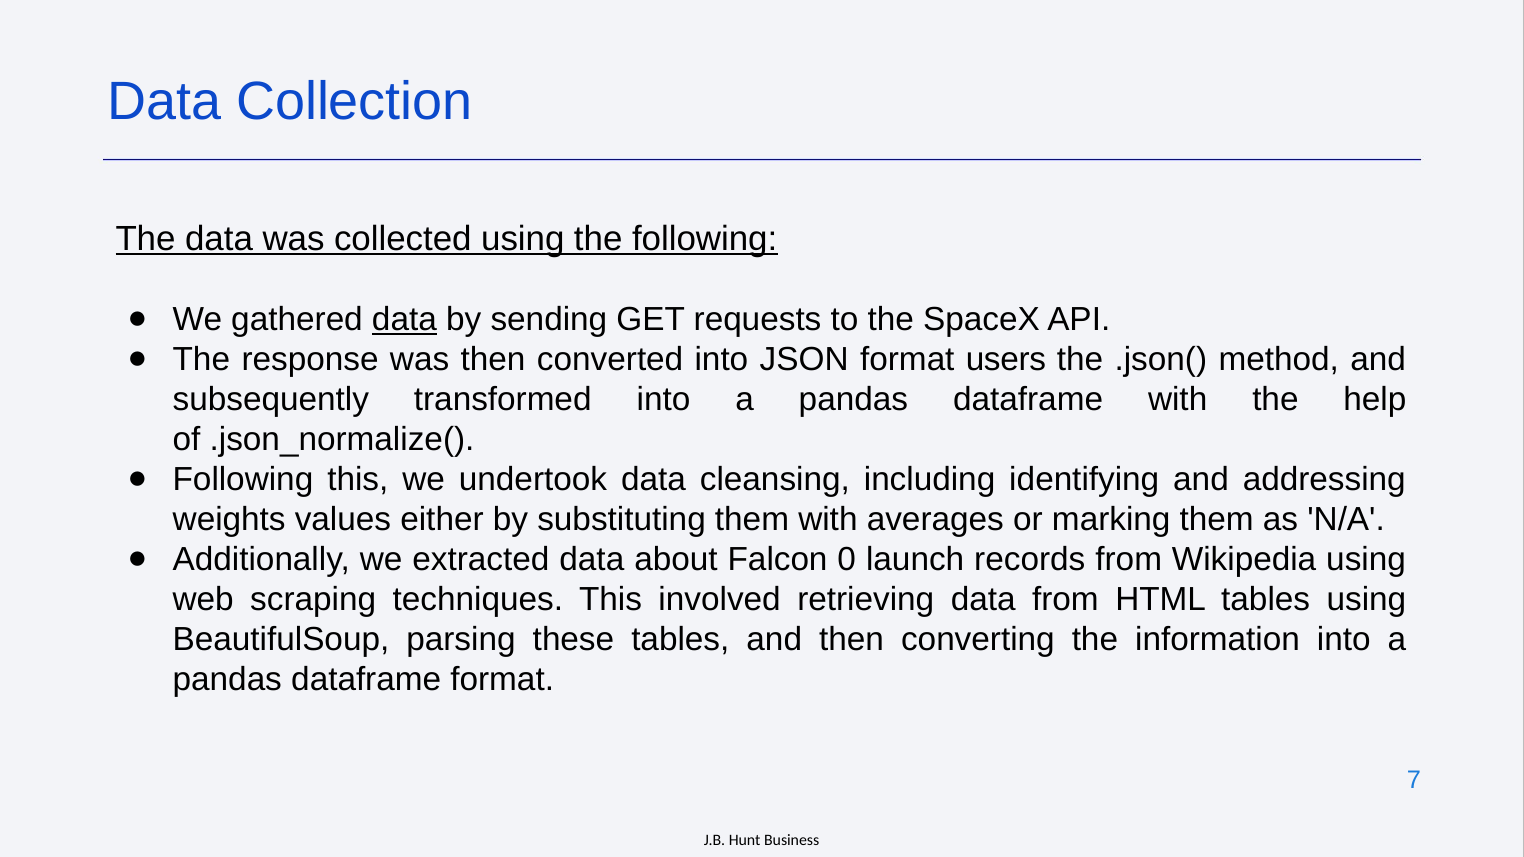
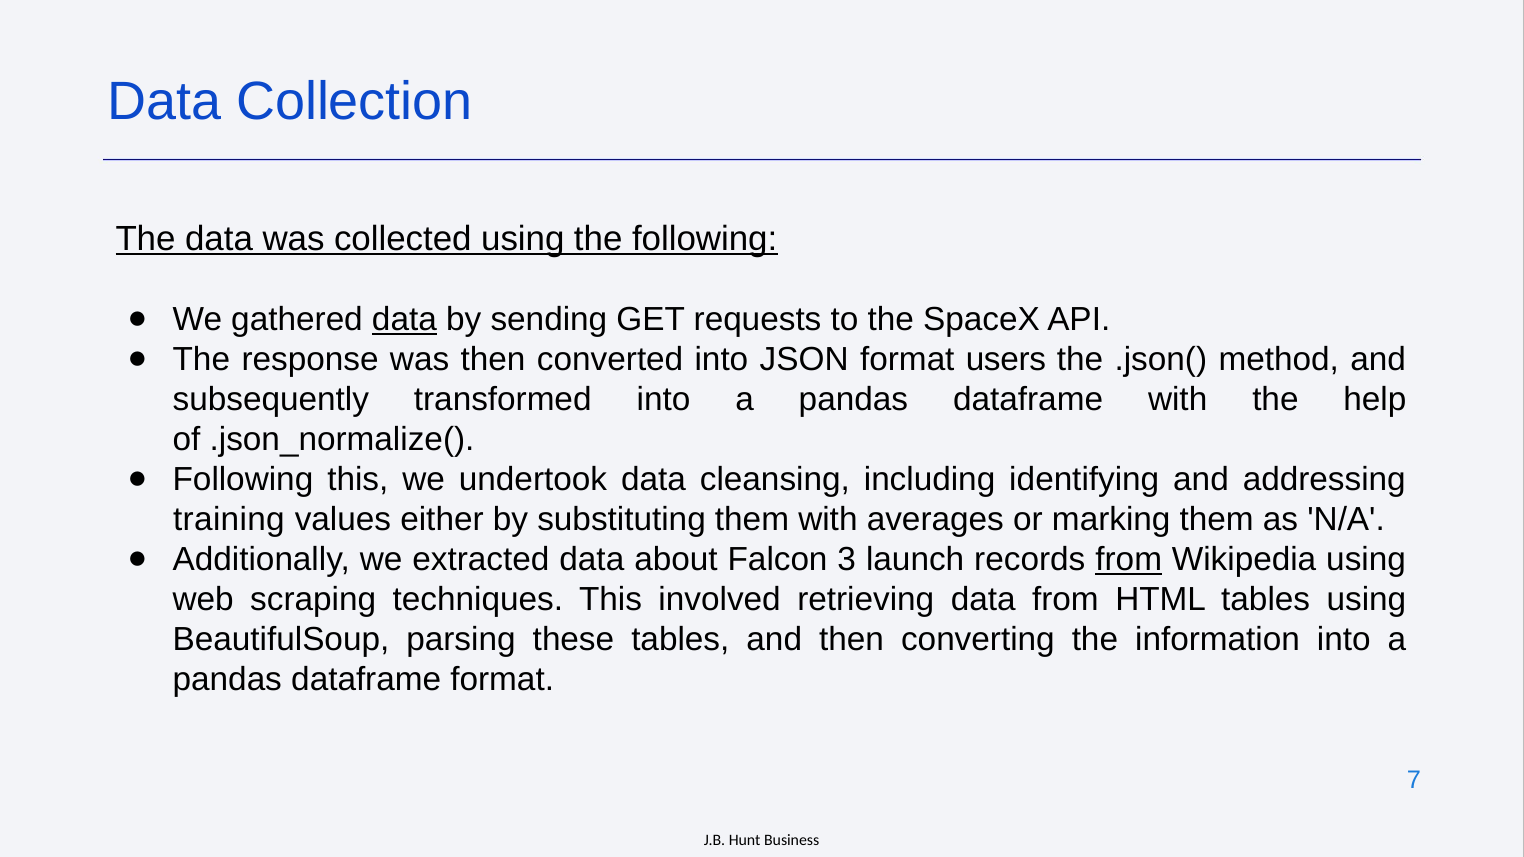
weights: weights -> training
0: 0 -> 3
from at (1129, 559) underline: none -> present
